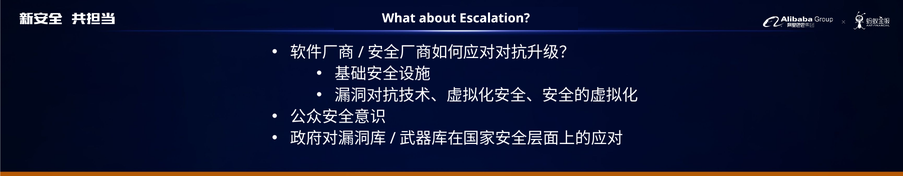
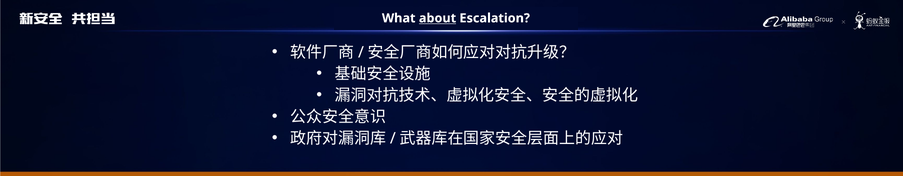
about underline: none -> present
